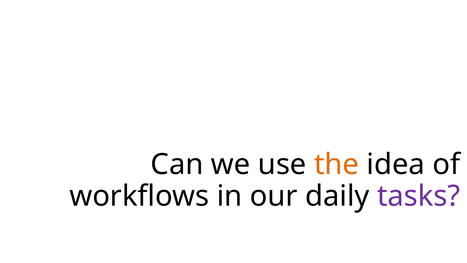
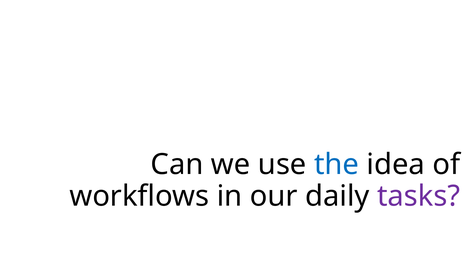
the colour: orange -> blue
